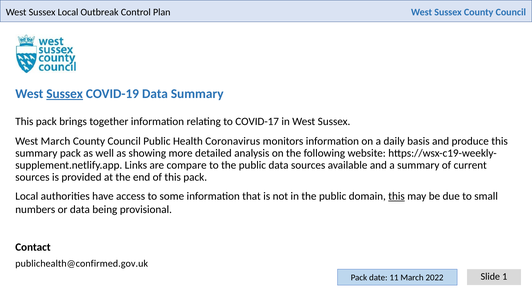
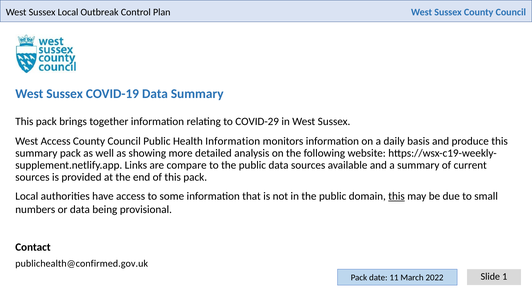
Sussex at (65, 94) underline: present -> none
COVID-17: COVID-17 -> COVID-29
West March: March -> Access
Health Coronavirus: Coronavirus -> Information
